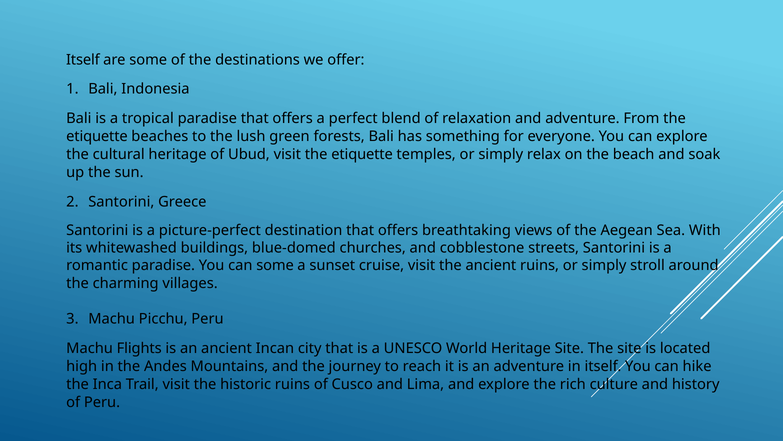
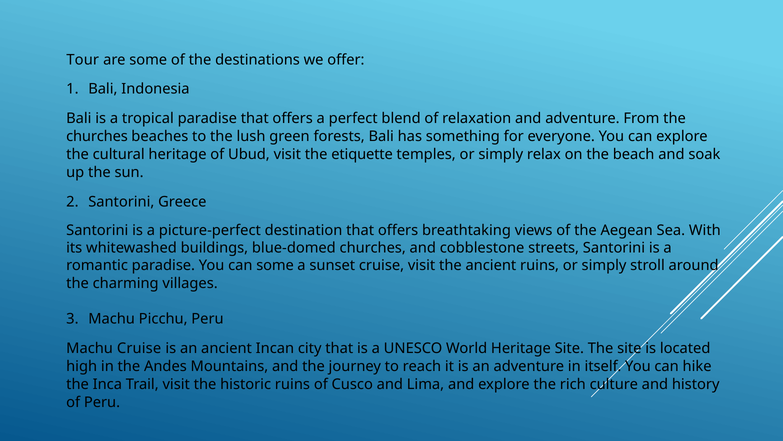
Itself at (83, 60): Itself -> Tour
etiquette at (97, 136): etiquette -> churches
Machu Flights: Flights -> Cruise
